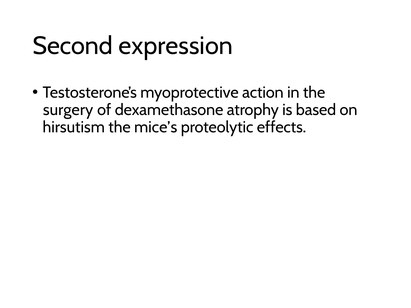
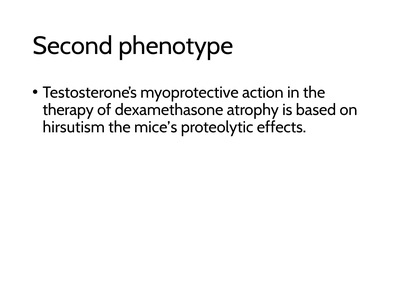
expression: expression -> phenotype
surgery: surgery -> therapy
